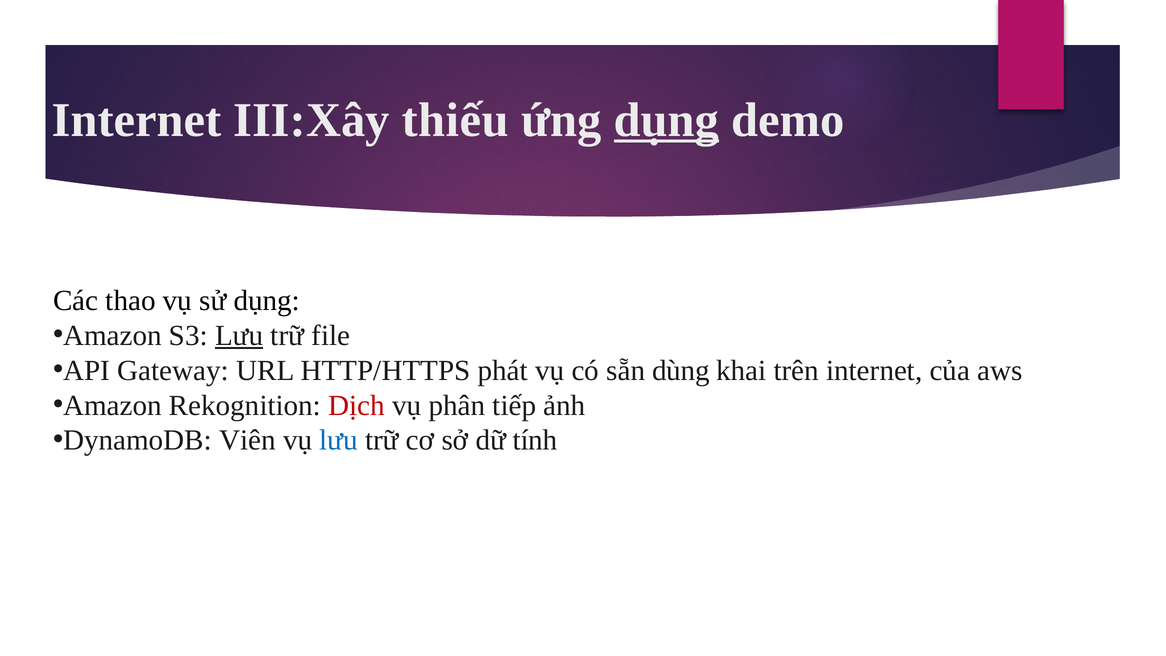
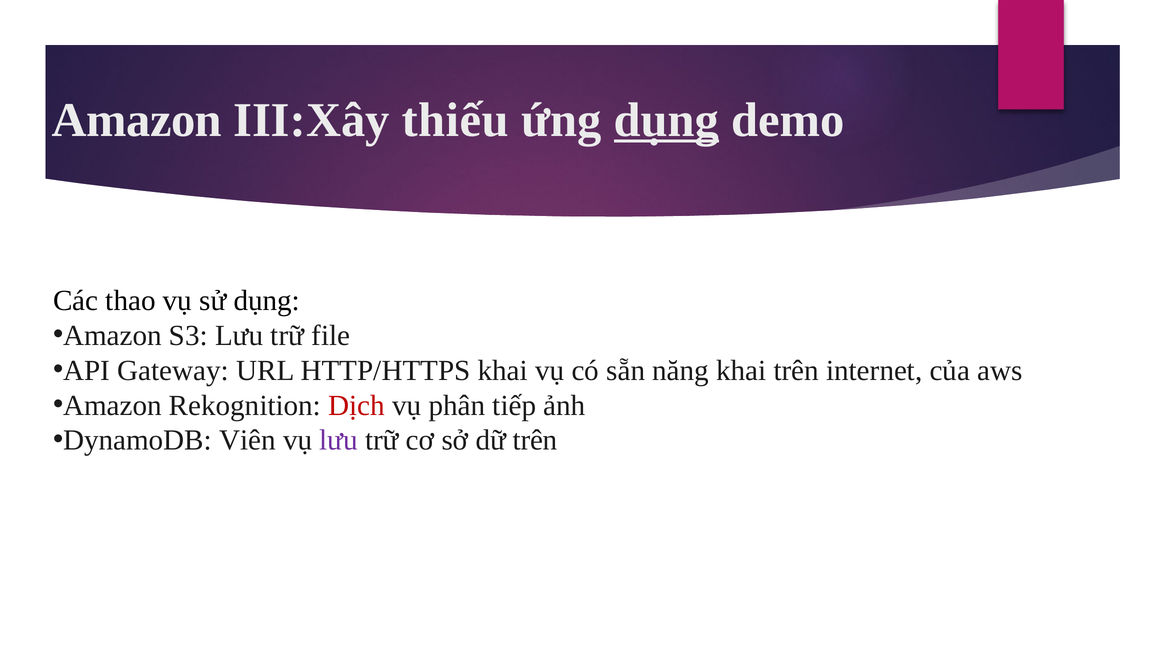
Internet at (137, 120): Internet -> Amazon
Lưu at (239, 335) underline: present -> none
HTTP/HTTPS phát: phát -> khai
dùng: dùng -> năng
lưu at (339, 440) colour: blue -> purple
dữ tính: tính -> trên
